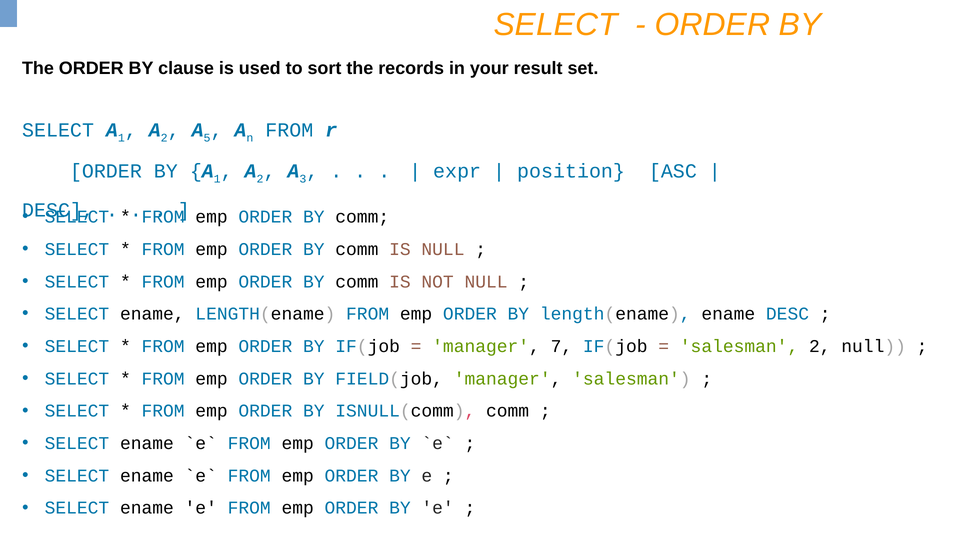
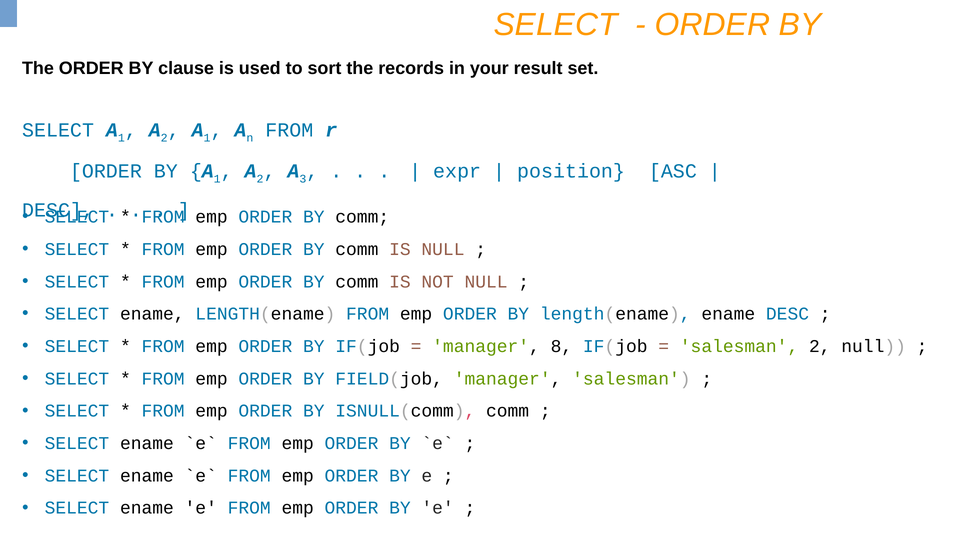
5 at (207, 138): 5 -> 1
7: 7 -> 8
